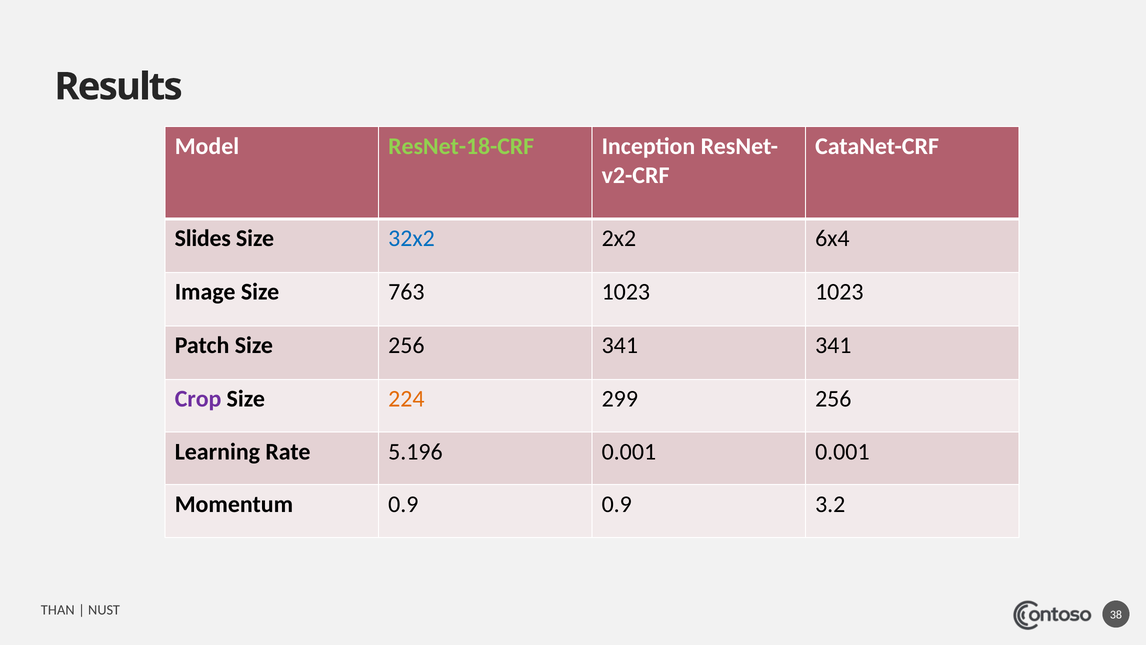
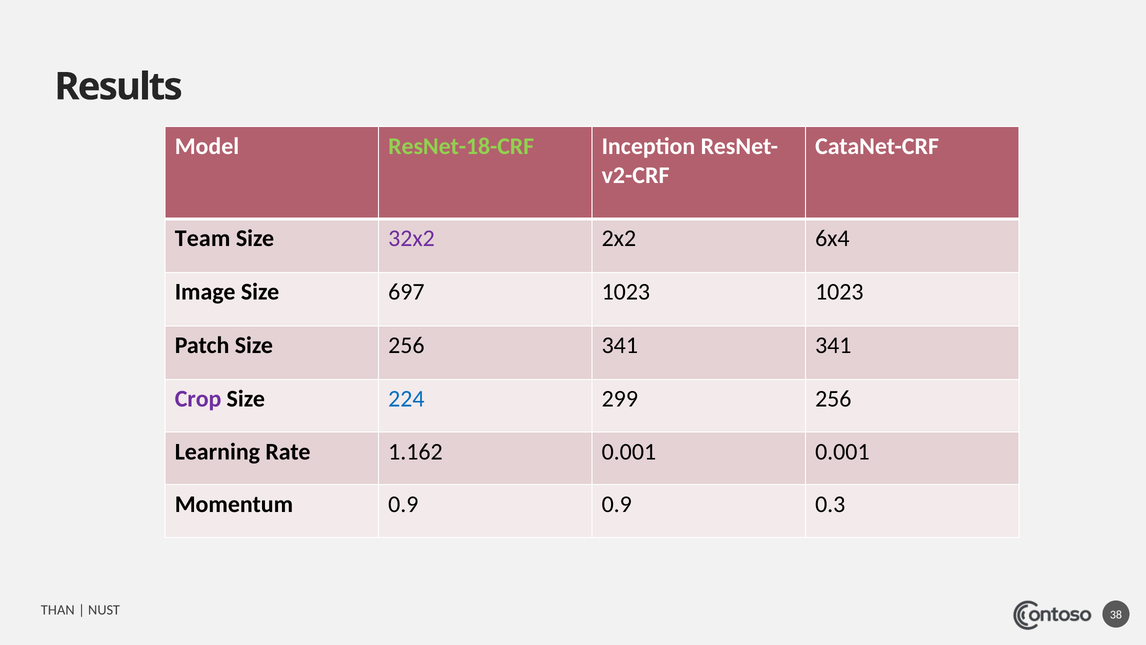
Slides: Slides -> Team
32x2 colour: blue -> purple
763: 763 -> 697
224 colour: orange -> blue
5.196: 5.196 -> 1.162
3.2: 3.2 -> 0.3
